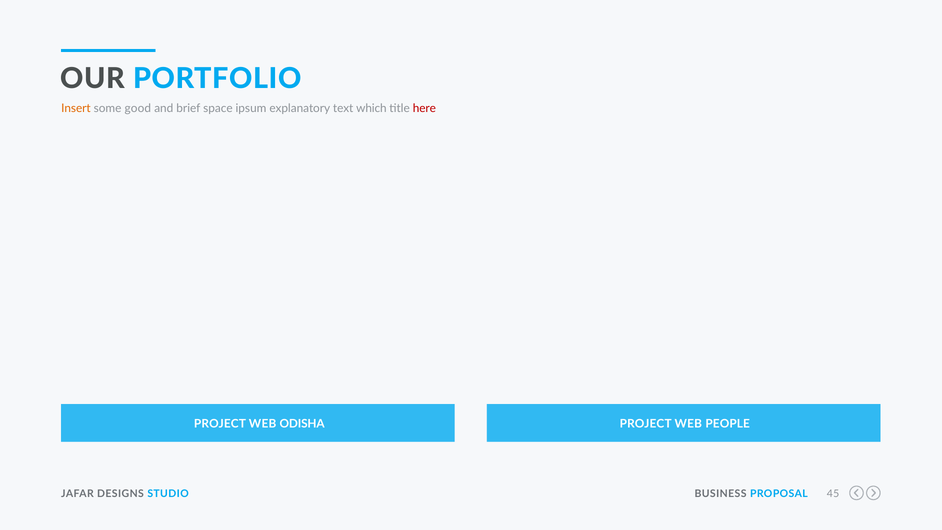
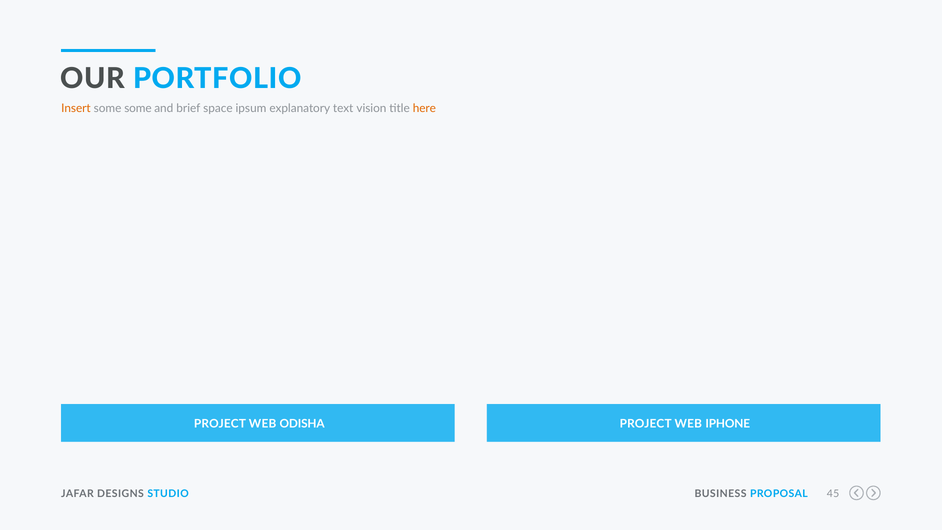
some good: good -> some
which: which -> vision
here colour: red -> orange
PEOPLE: PEOPLE -> IPHONE
